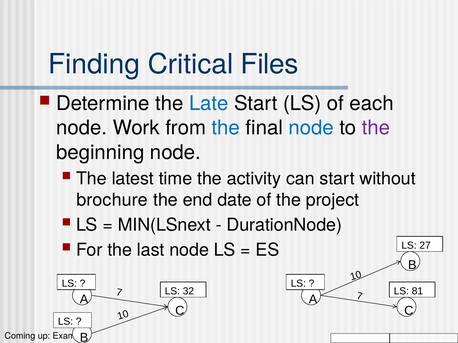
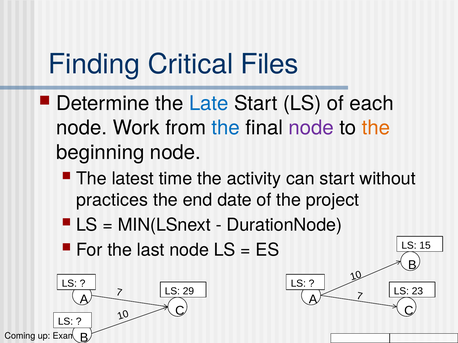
node at (311, 128) colour: blue -> purple
the at (376, 128) colour: purple -> orange
brochure: brochure -> practices
27: 27 -> 15
32: 32 -> 29
81: 81 -> 23
